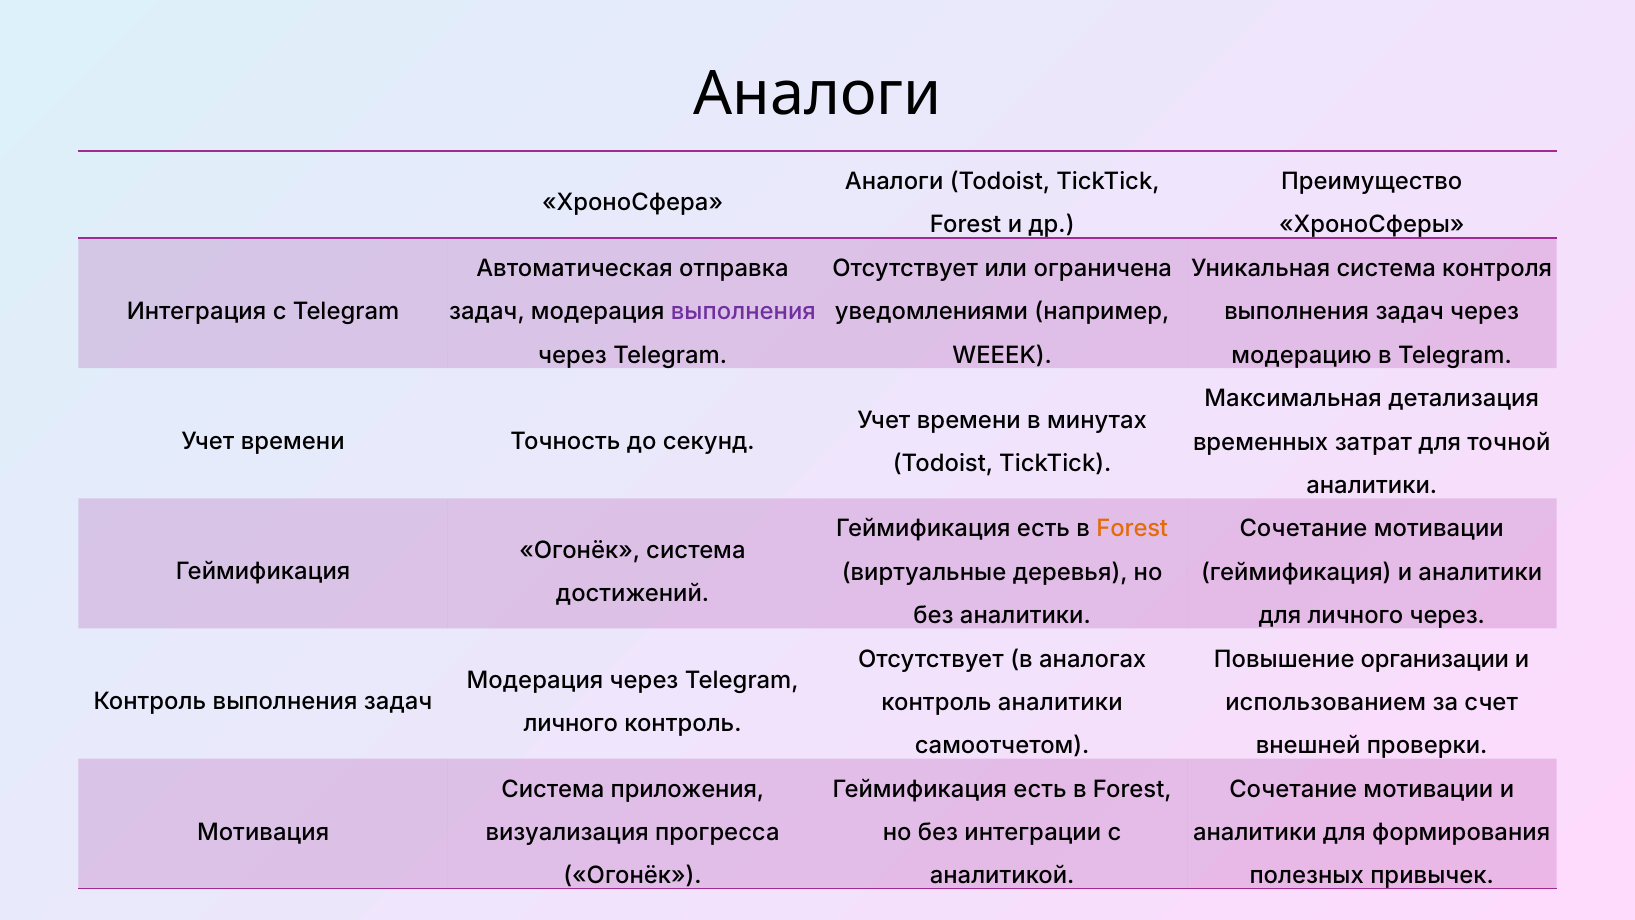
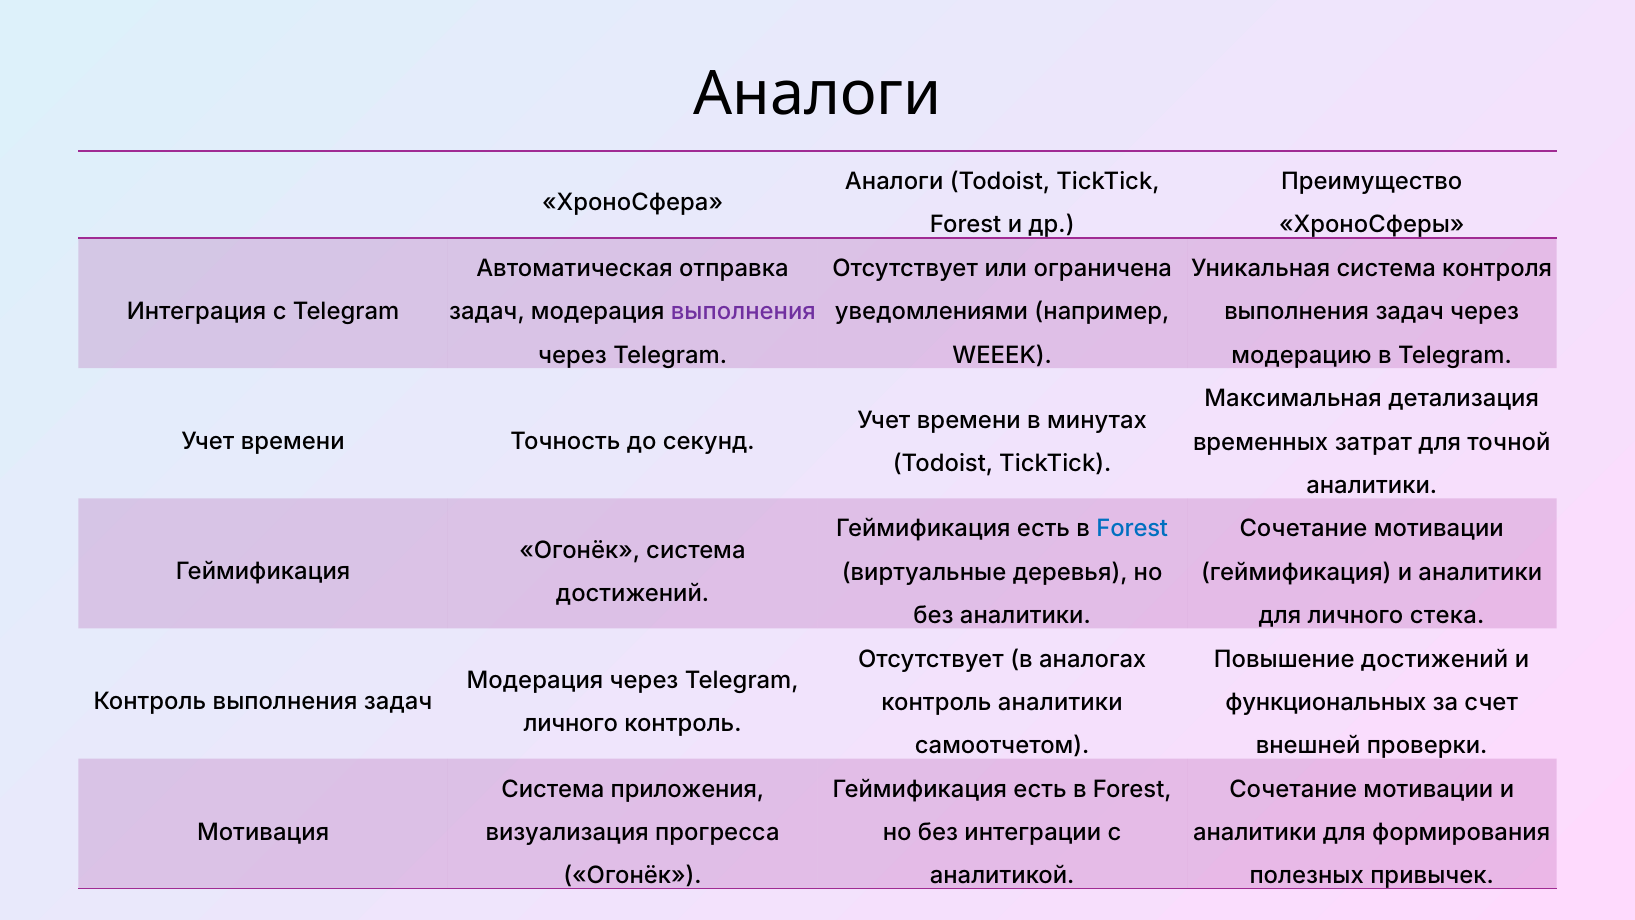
Forest at (1132, 529) colour: orange -> blue
личного через: через -> стека
Повышение организации: организации -> достижений
использованием: использованием -> функциональных
